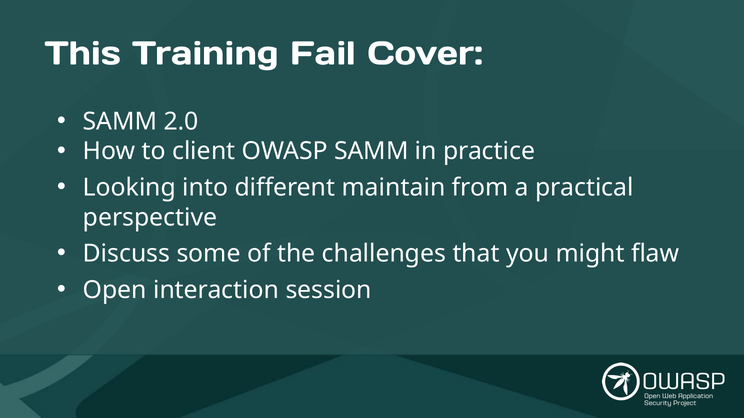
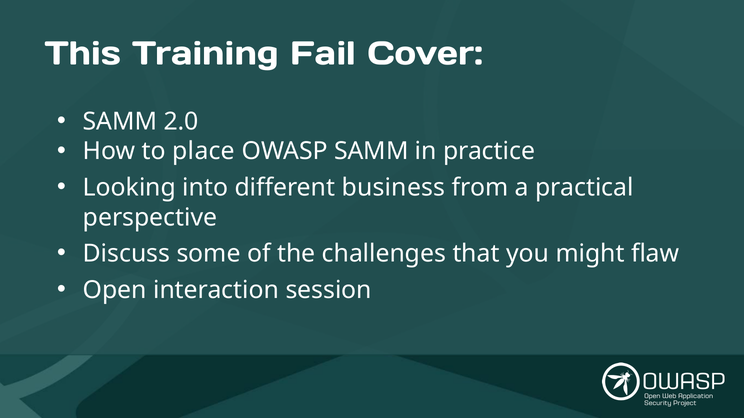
client: client -> place
maintain: maintain -> business
